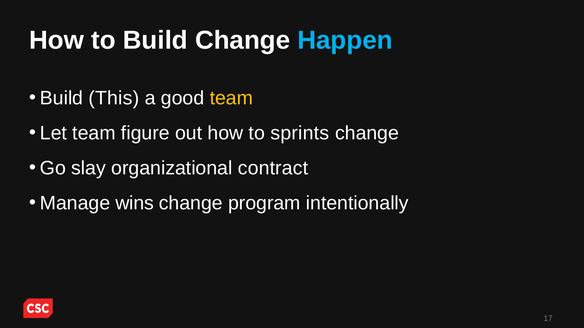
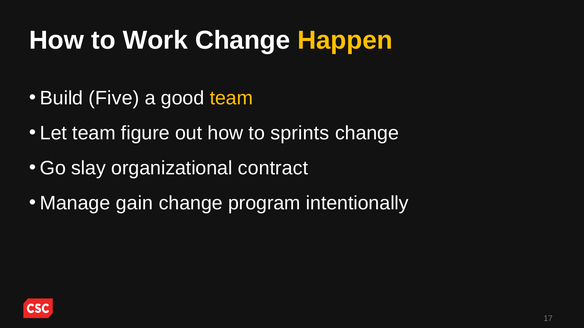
to Build: Build -> Work
Happen colour: light blue -> yellow
This: This -> Five
wins: wins -> gain
